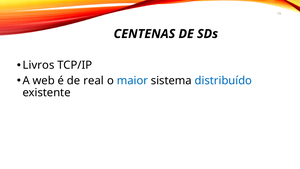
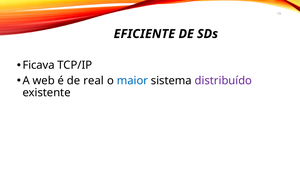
CENTENAS: CENTENAS -> EFICIENTE
Livros: Livros -> Ficava
distribuído colour: blue -> purple
